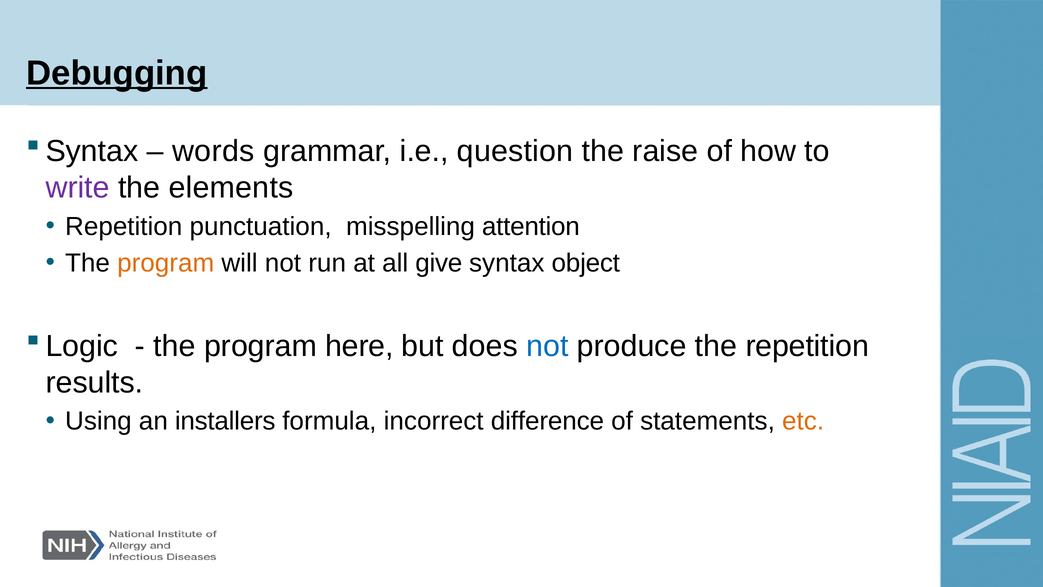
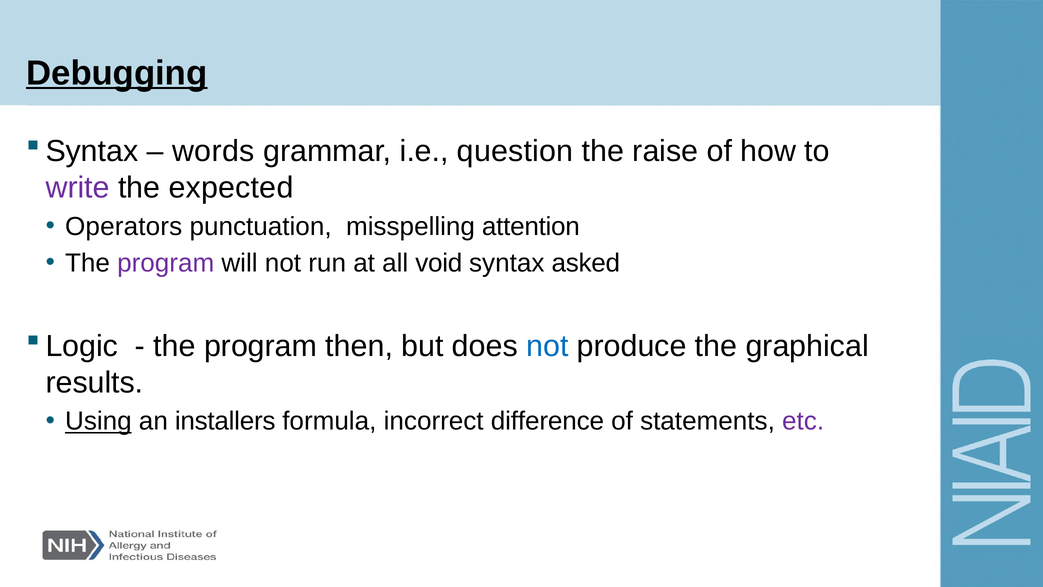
elements: elements -> expected
Repetition at (124, 226): Repetition -> Operators
program at (166, 263) colour: orange -> purple
give: give -> void
object: object -> asked
here: here -> then
the repetition: repetition -> graphical
Using underline: none -> present
etc colour: orange -> purple
